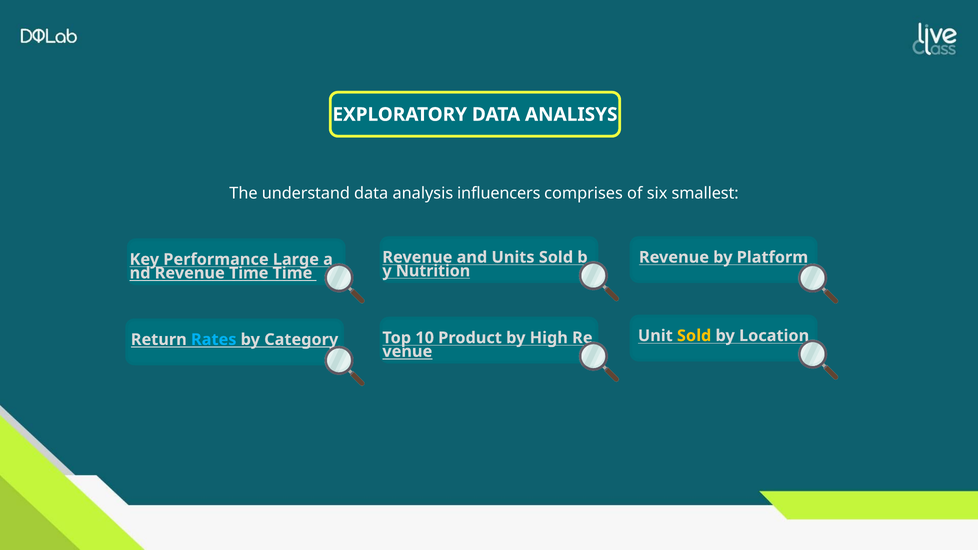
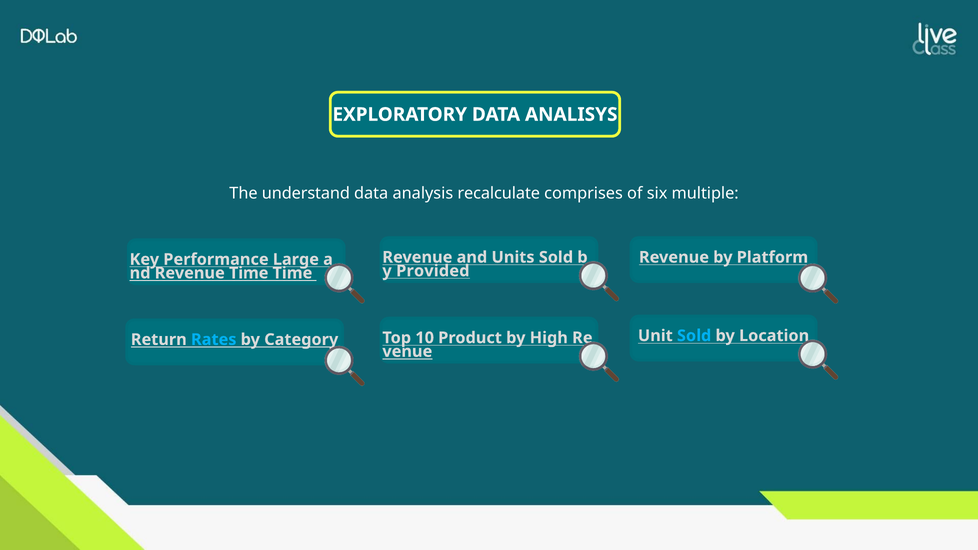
influencers: influencers -> recalculate
smallest: smallest -> multiple
Nutrition: Nutrition -> Provided
Sold at (694, 336) colour: yellow -> light blue
